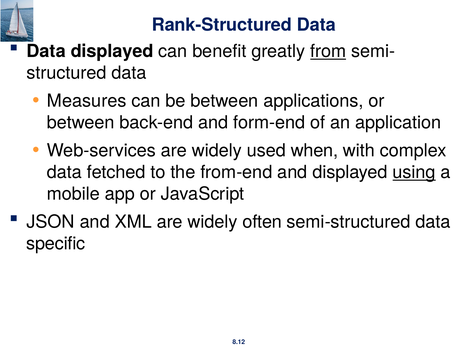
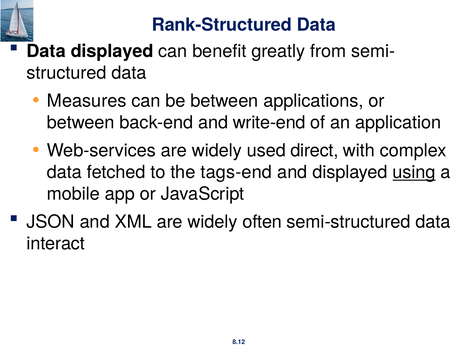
from underline: present -> none
form-end: form-end -> write-end
when: when -> direct
from-end: from-end -> tags-end
specific: specific -> interact
